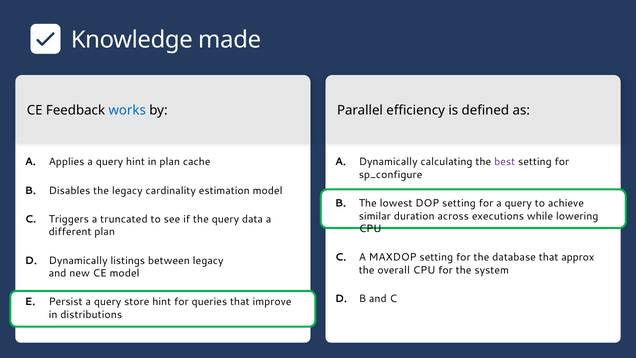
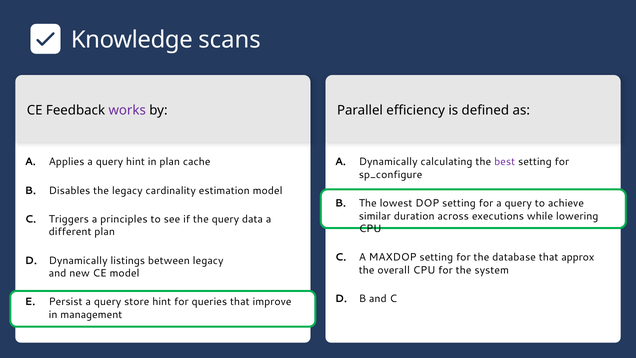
made: made -> scans
works colour: blue -> purple
truncated: truncated -> principles
distributions: distributions -> management
